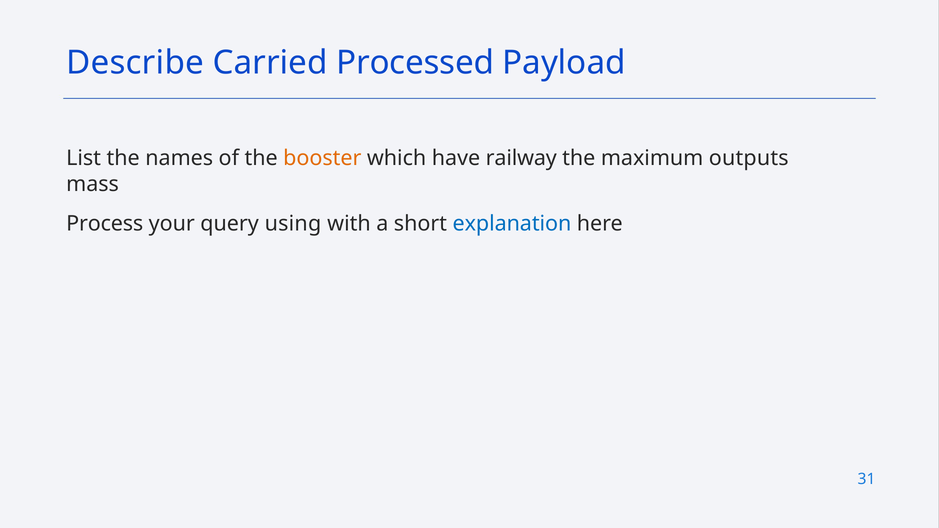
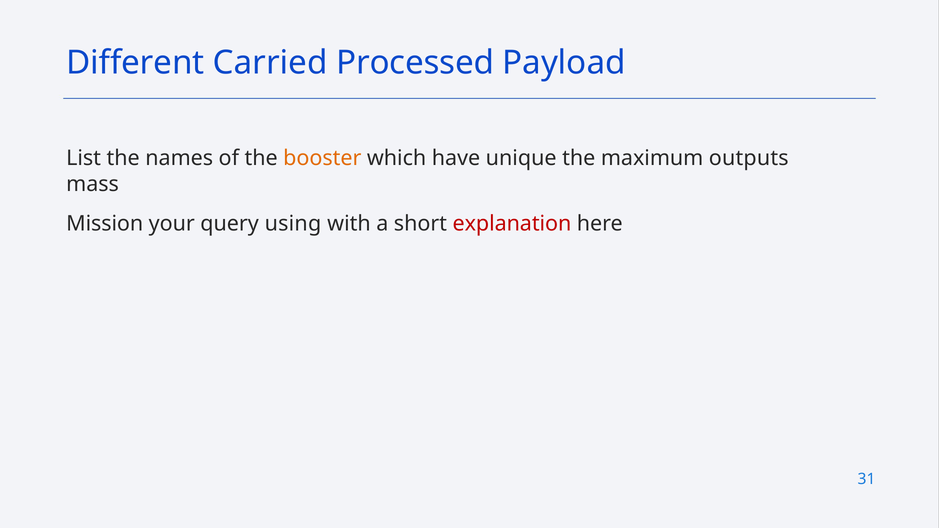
Describe: Describe -> Different
railway: railway -> unique
Process: Process -> Mission
explanation colour: blue -> red
